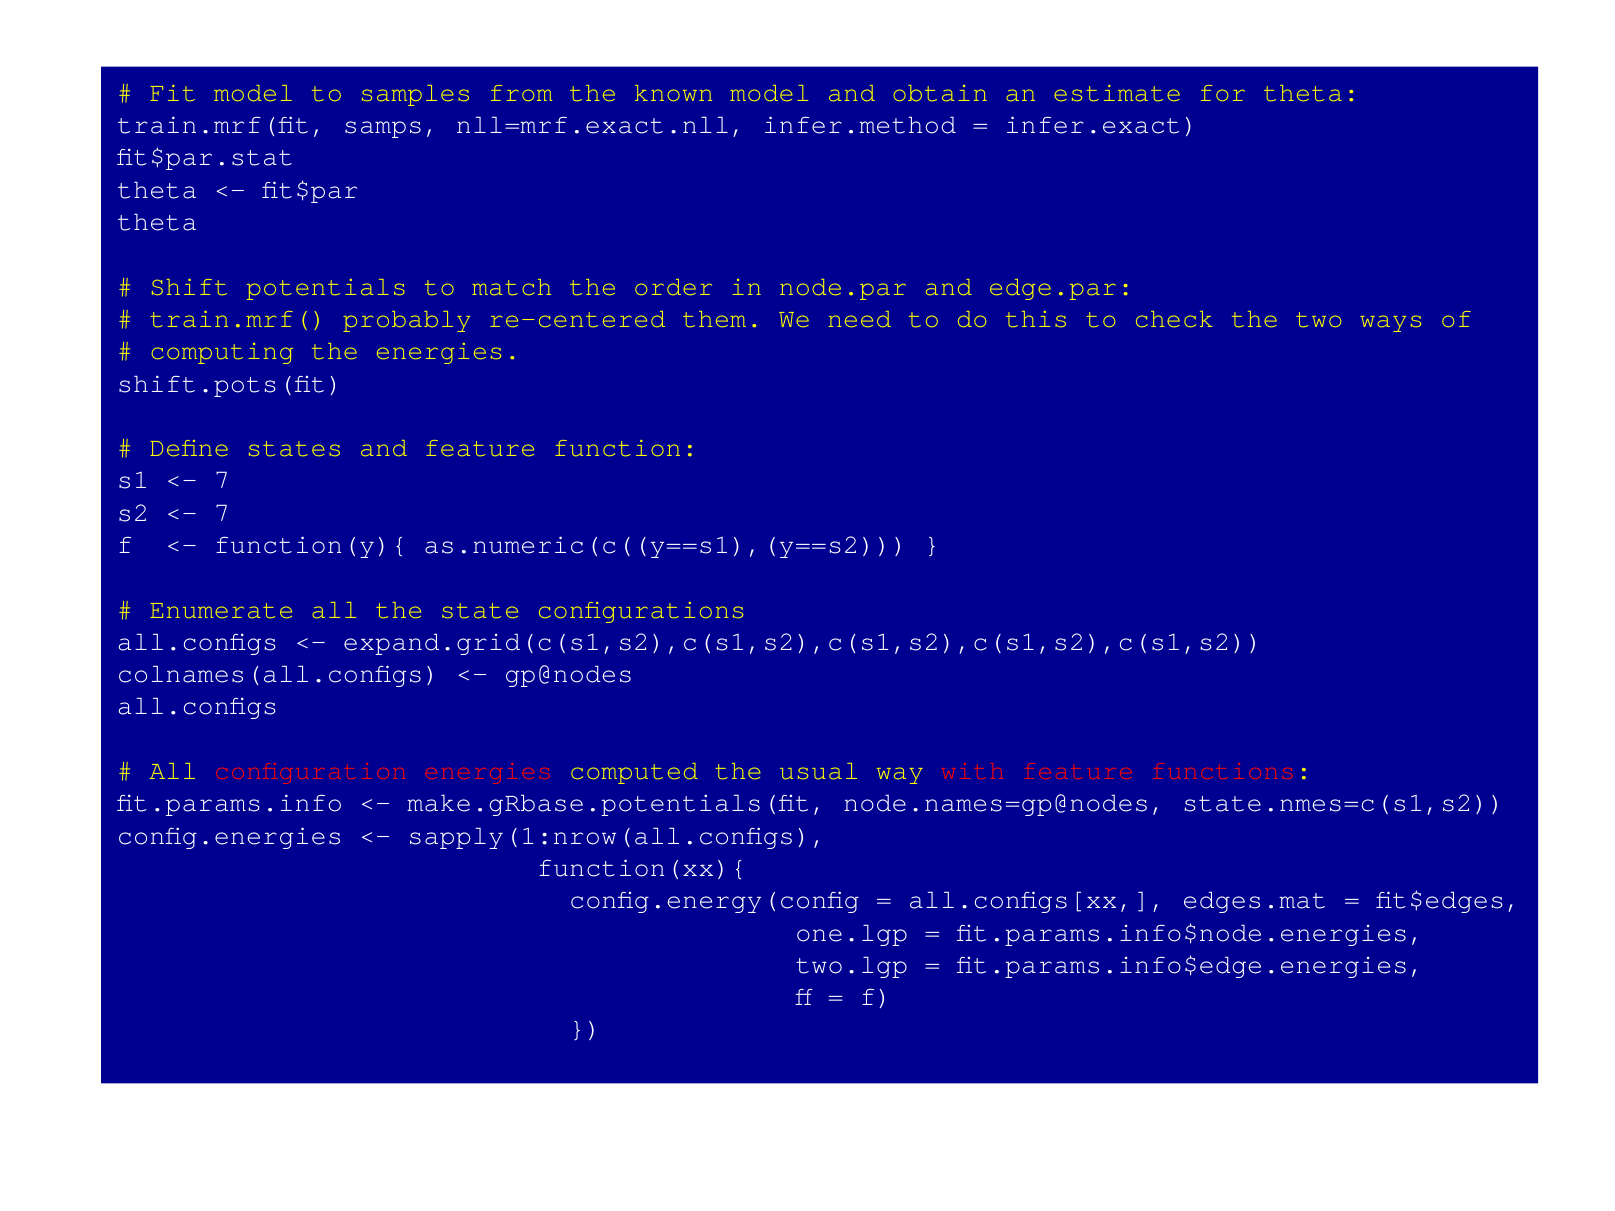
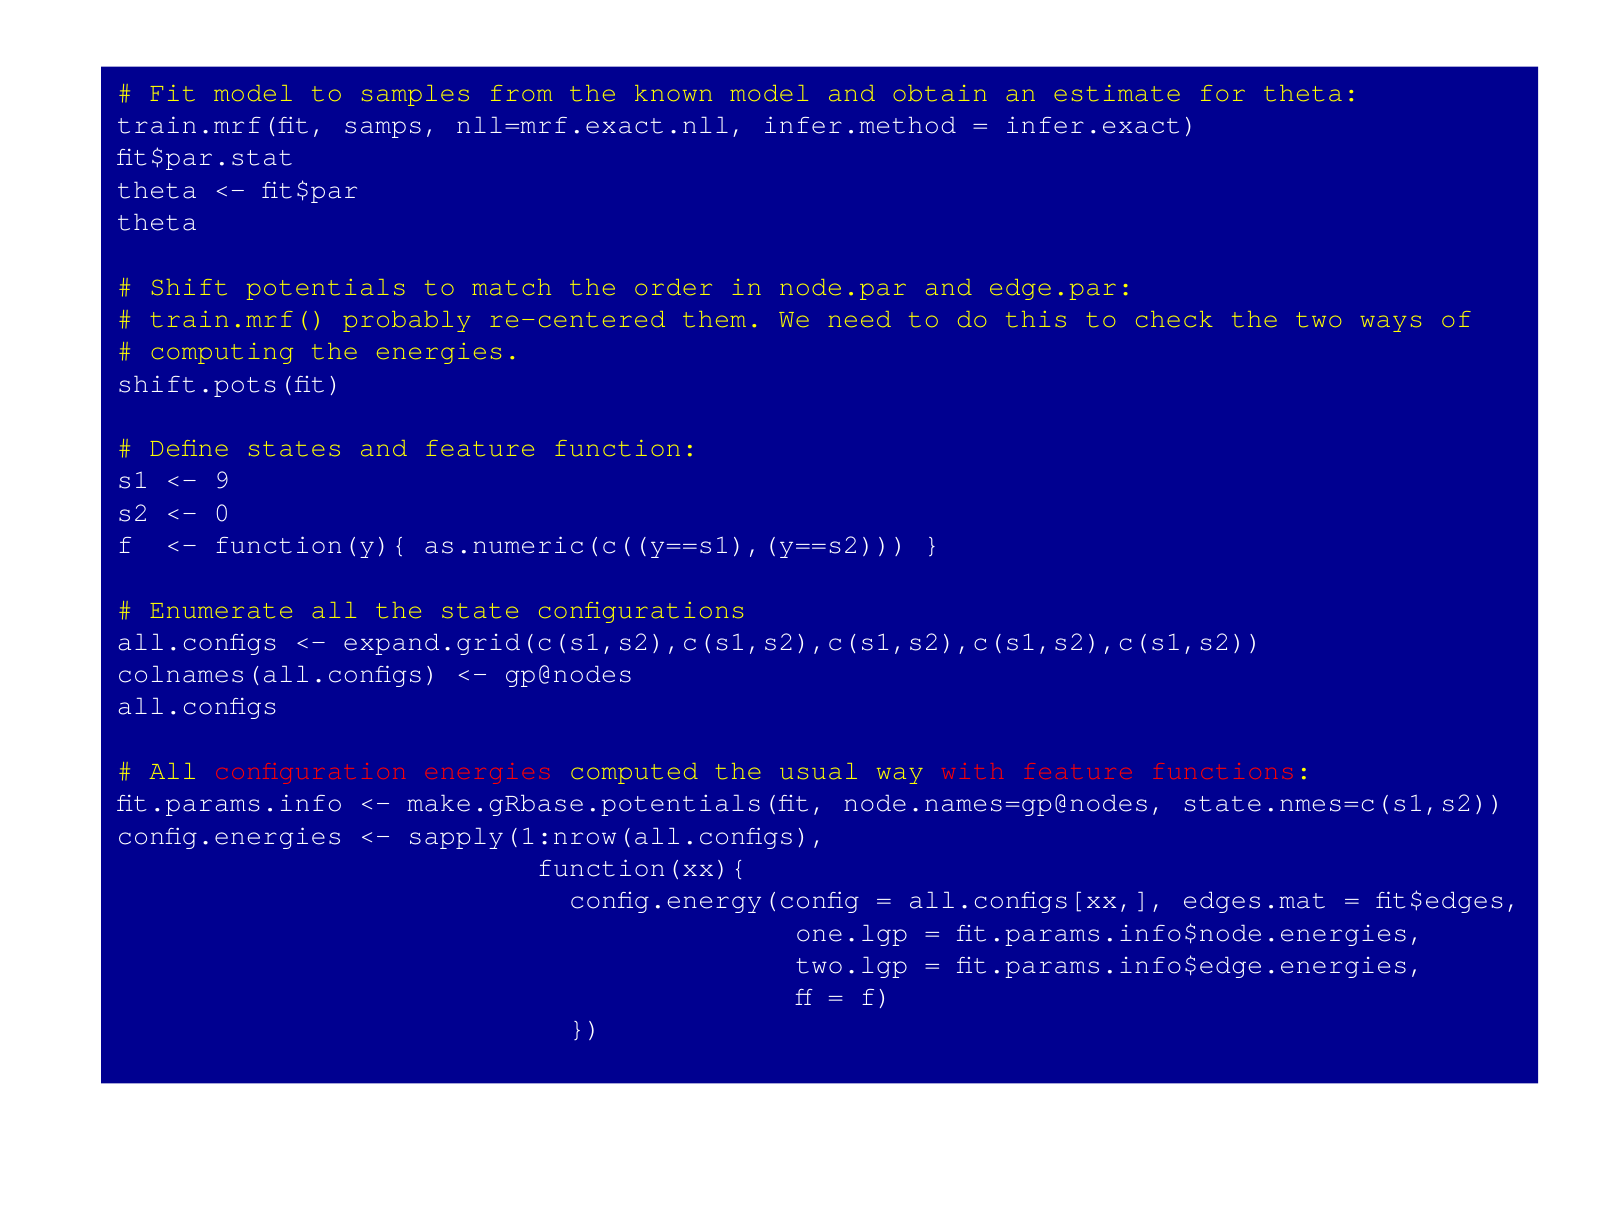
7 at (222, 480): 7 -> 9
7 at (222, 512): 7 -> 0
